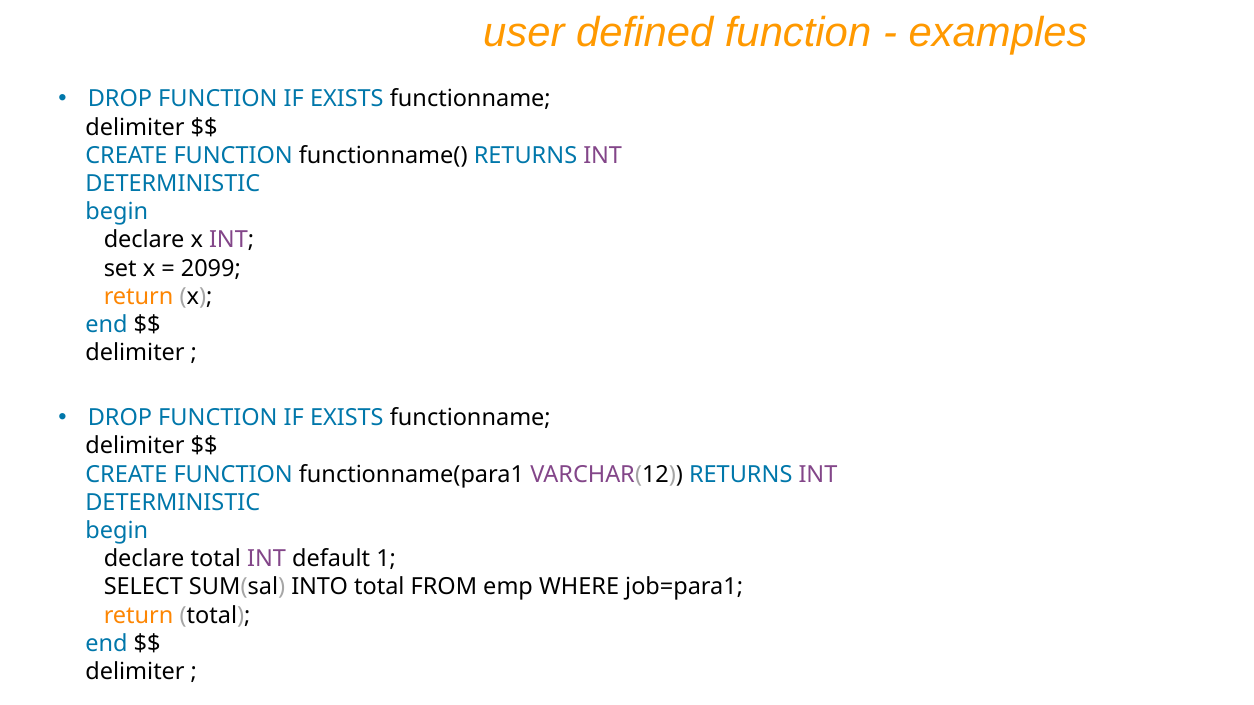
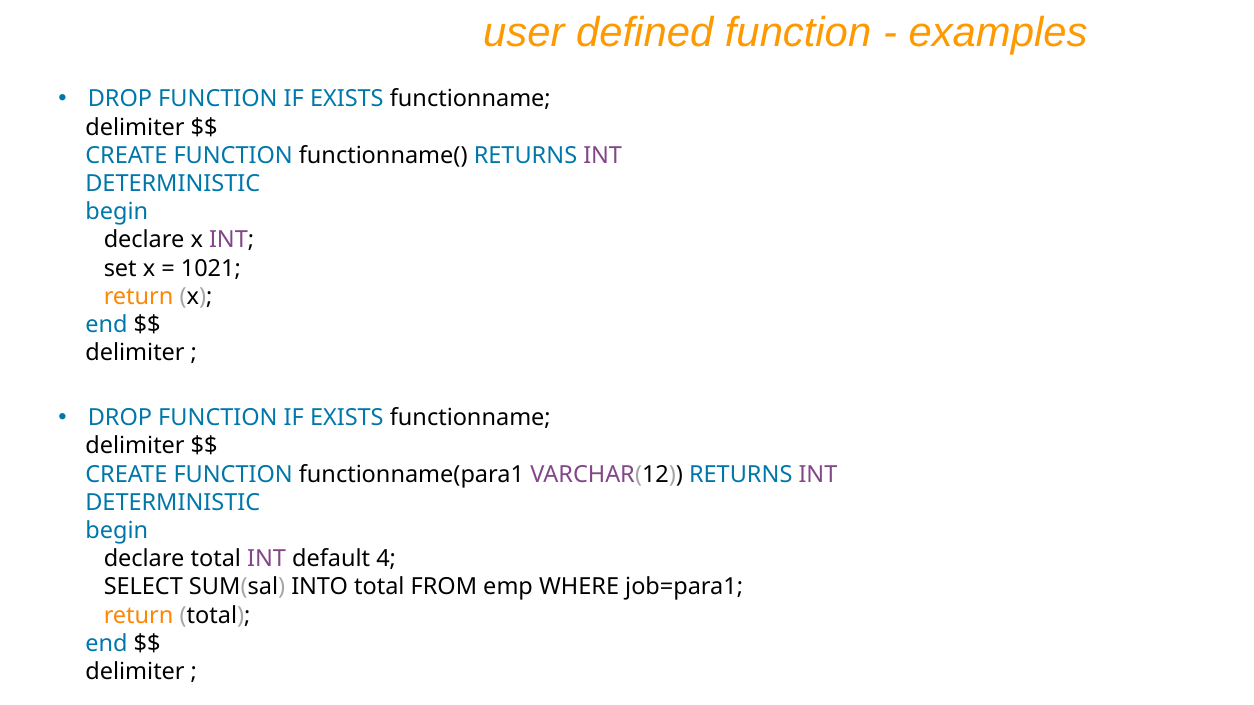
2099: 2099 -> 1021
1: 1 -> 4
